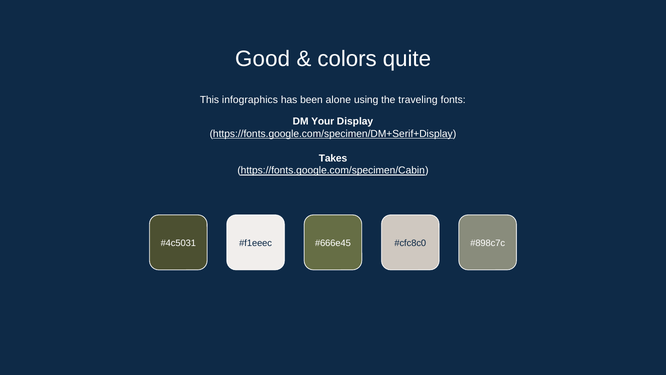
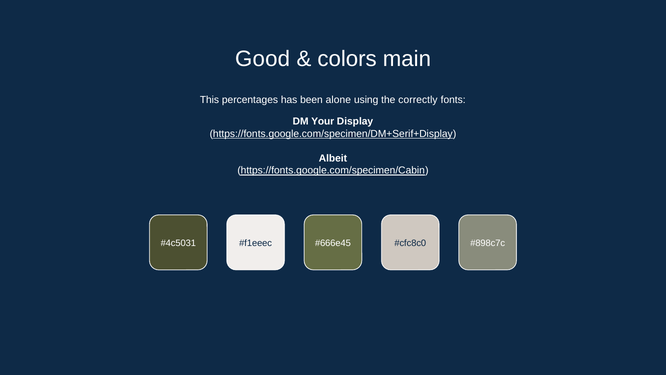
quite: quite -> main
infographics: infographics -> percentages
traveling: traveling -> correctly
Takes: Takes -> Albeit
